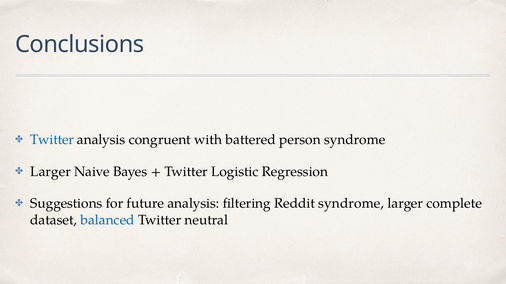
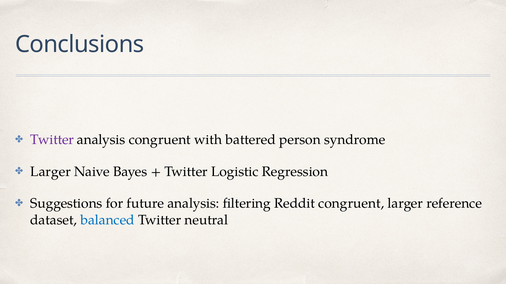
Twitter at (52, 140) colour: blue -> purple
Reddit syndrome: syndrome -> congruent
complete: complete -> reference
